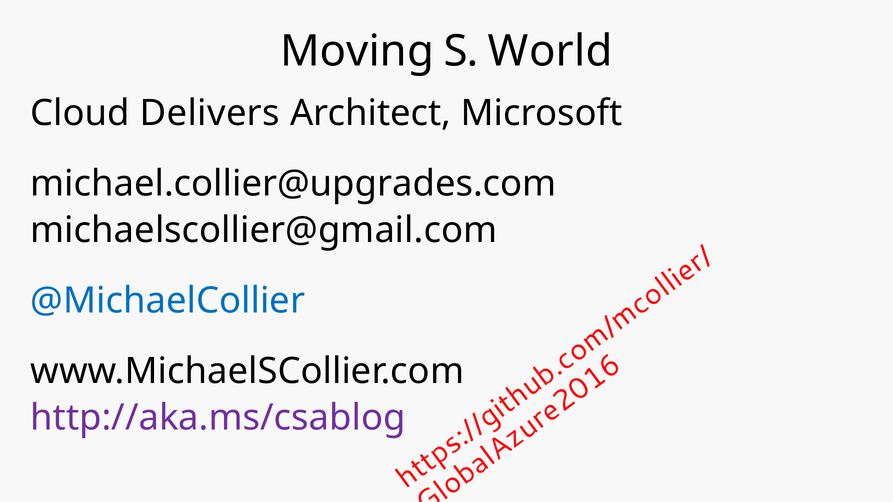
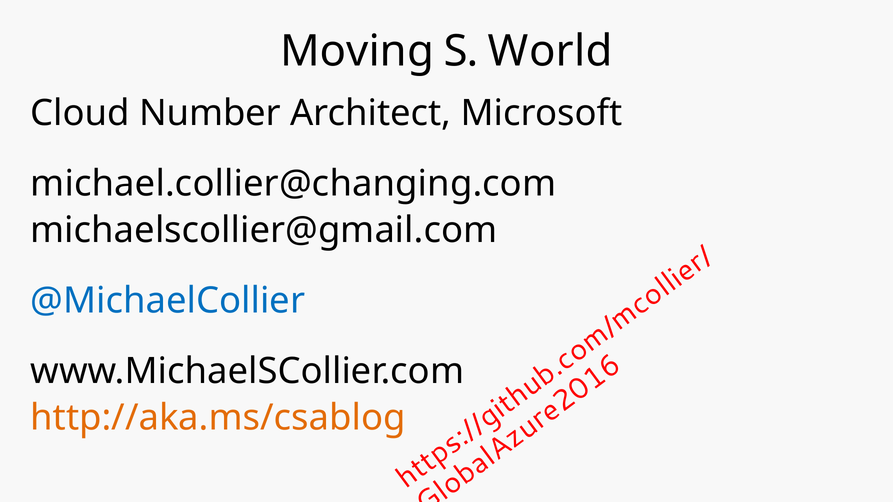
Delivers: Delivers -> Number
michael.collier@upgrades.com: michael.collier@upgrades.com -> michael.collier@changing.com
http://aka.ms/csablog colour: purple -> orange
